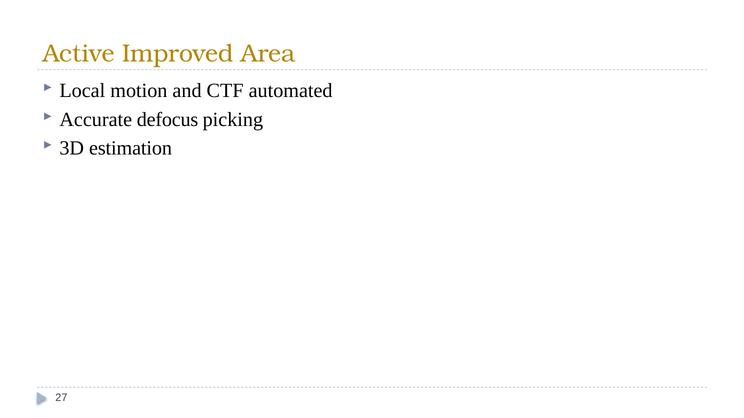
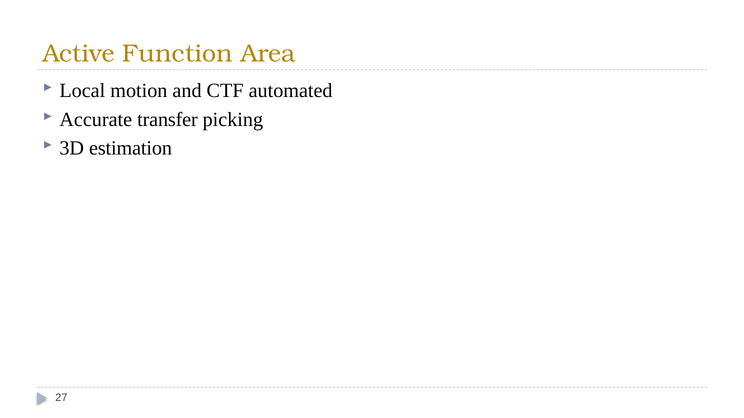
Improved: Improved -> Function
defocus: defocus -> transfer
